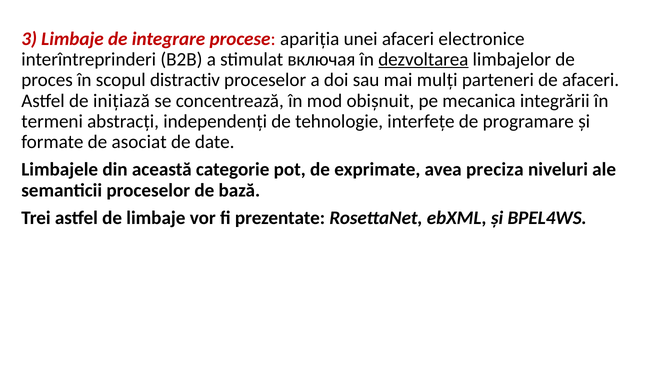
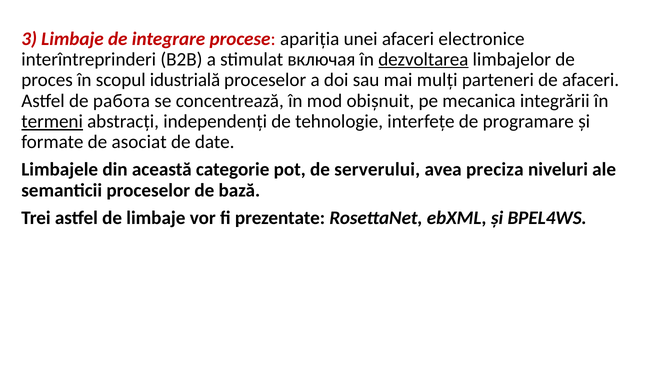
distractiv: distractiv -> idustrială
inițiază: inițiază -> работа
termeni underline: none -> present
exprimate: exprimate -> serverului
